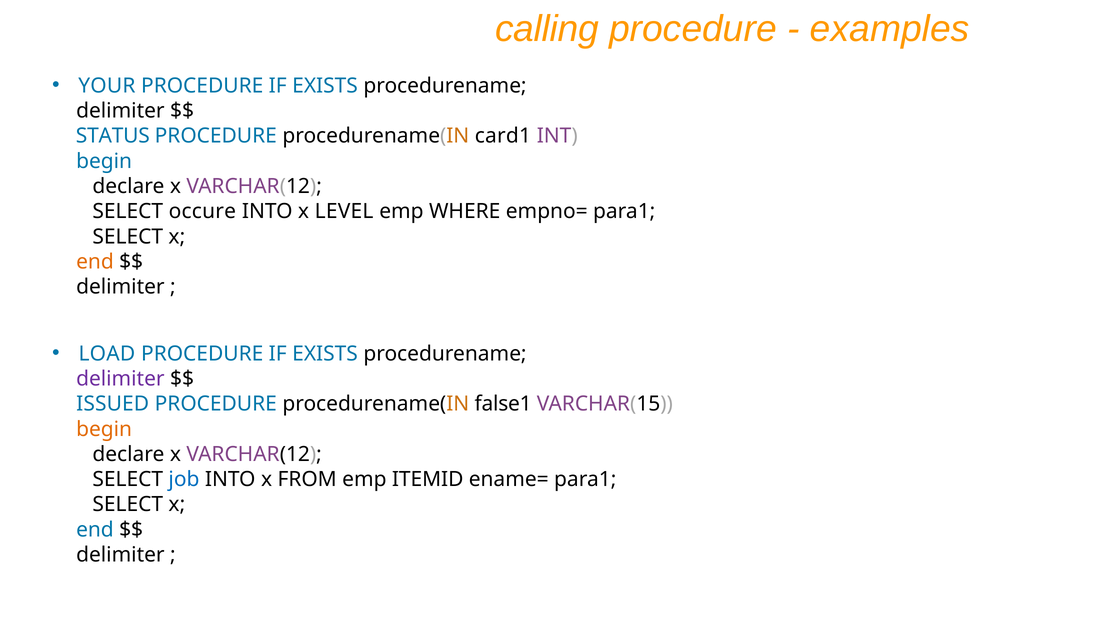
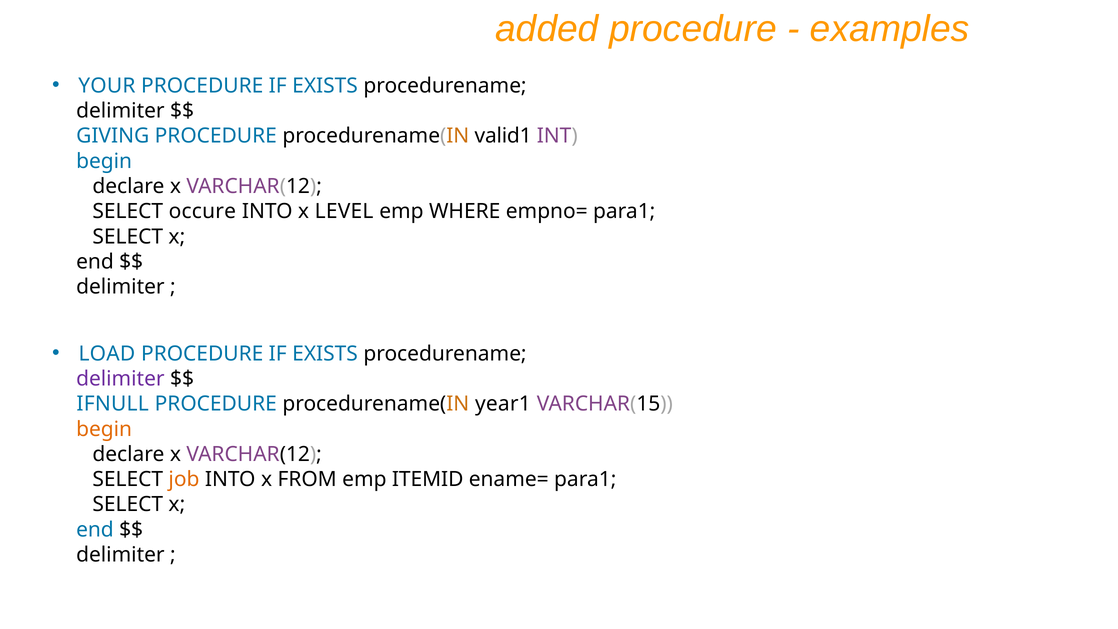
calling: calling -> added
STATUS: STATUS -> GIVING
card1: card1 -> valid1
end at (95, 262) colour: orange -> black
ISSUED: ISSUED -> IFNULL
false1: false1 -> year1
job colour: blue -> orange
